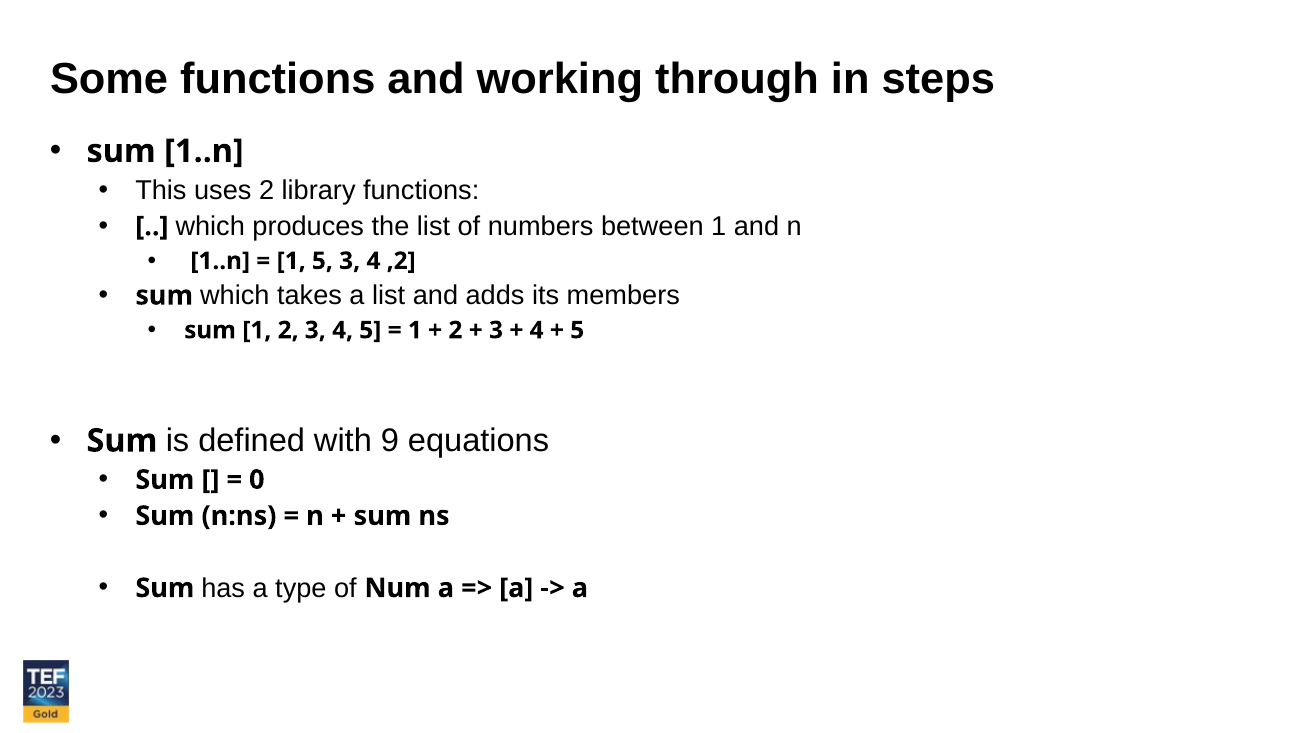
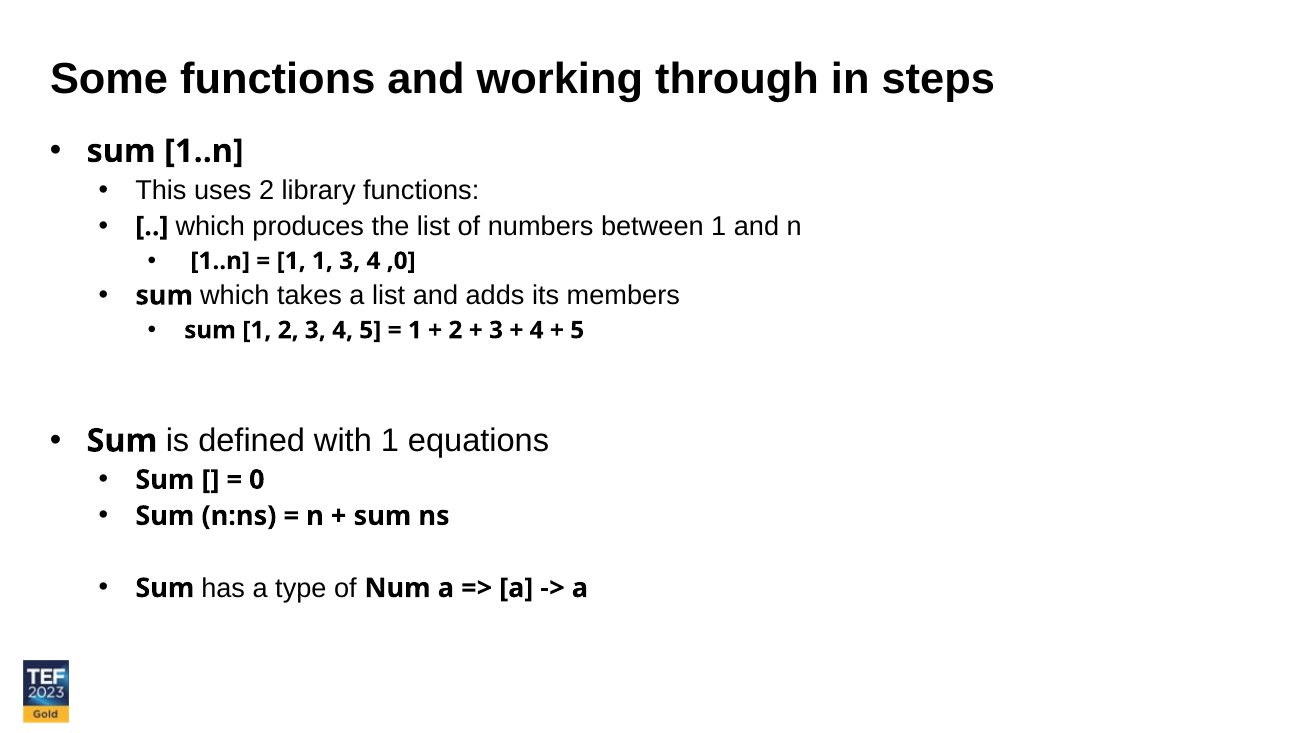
1 5: 5 -> 1
,2: ,2 -> ,0
with 9: 9 -> 1
